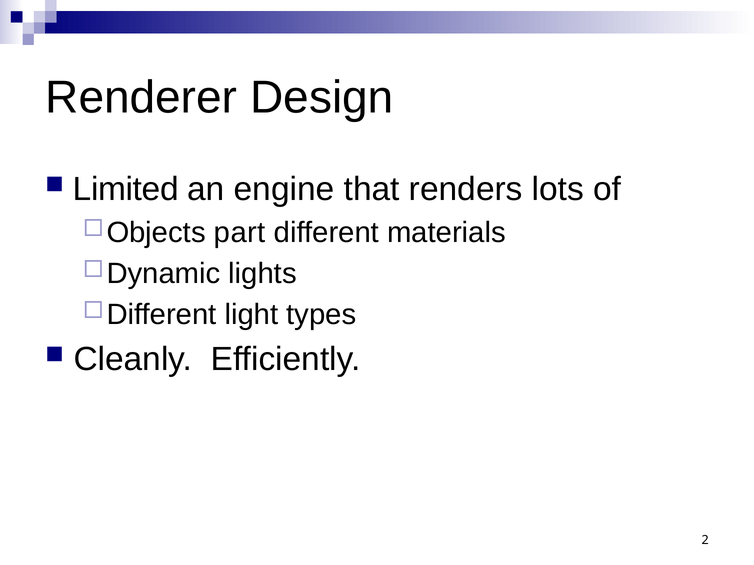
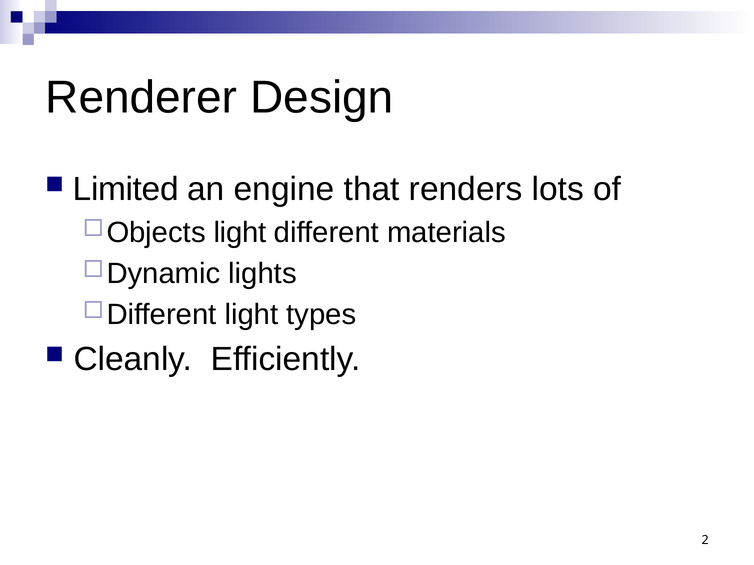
part at (240, 233): part -> light
